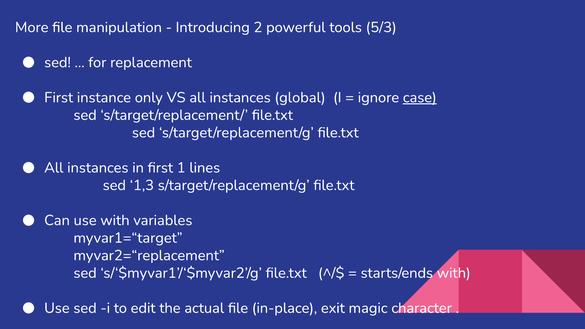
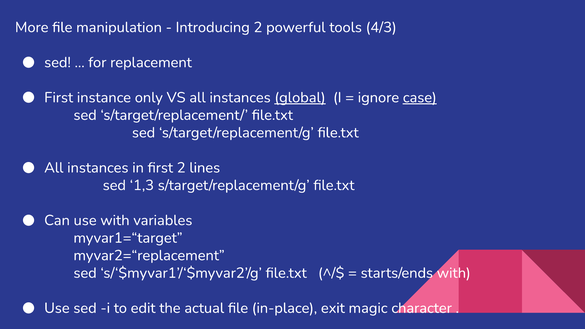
5/3: 5/3 -> 4/3
global underline: none -> present
first 1: 1 -> 2
